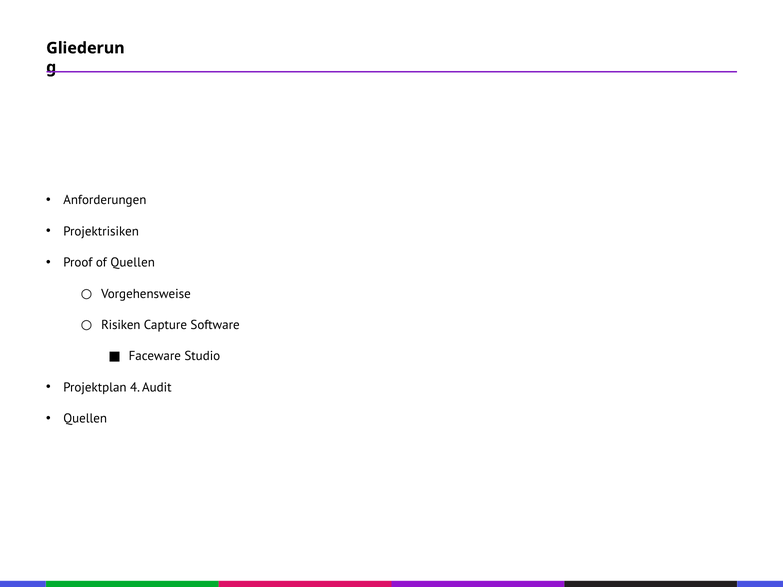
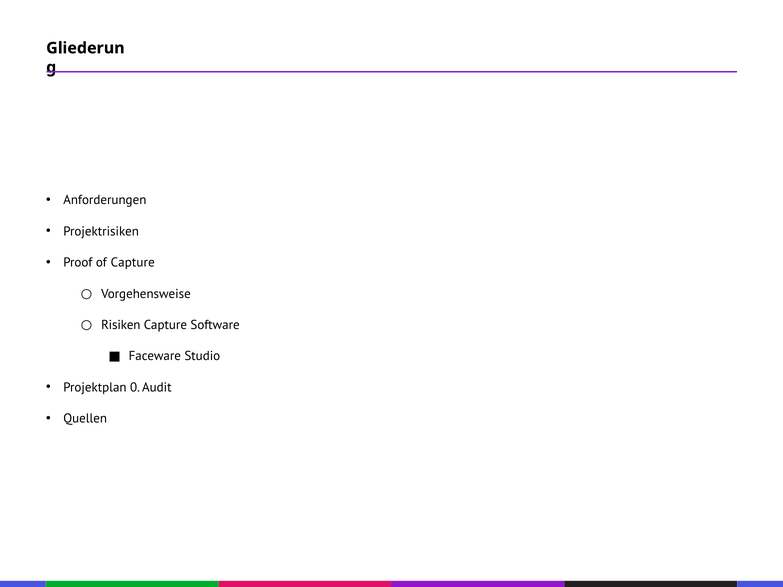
of Quellen: Quellen -> Capture
4: 4 -> 0
